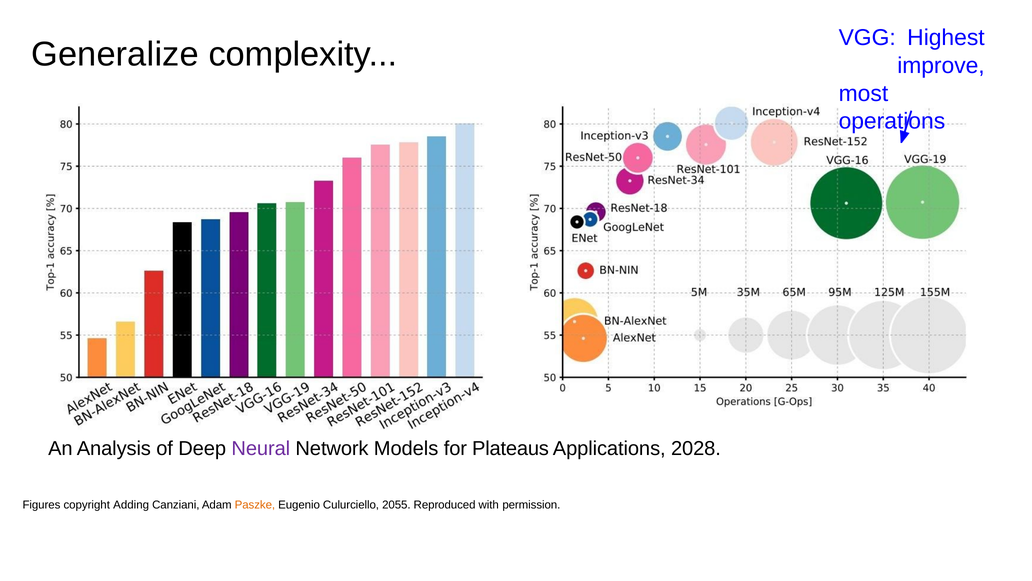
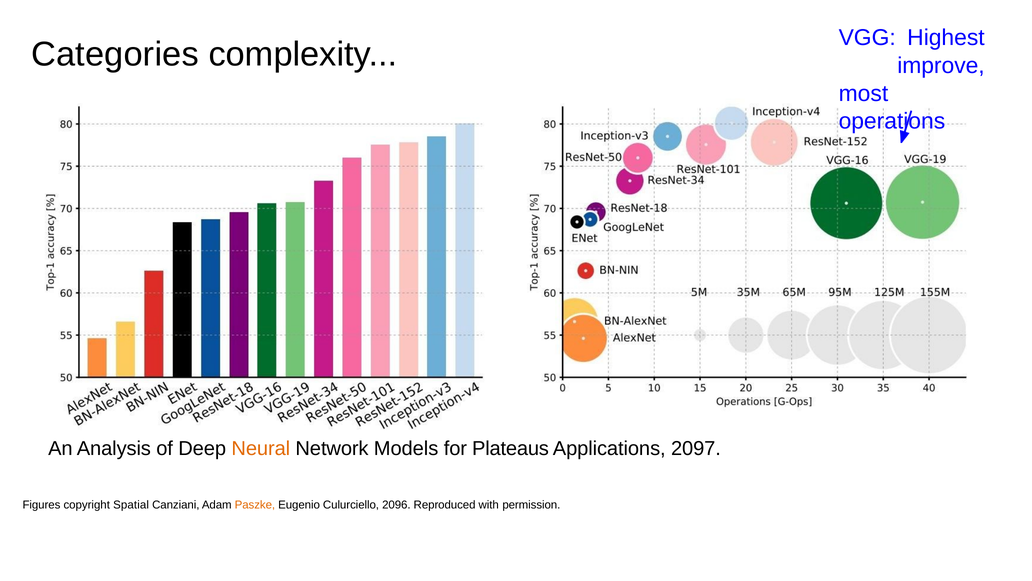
Generalize: Generalize -> Categories
Neural colour: purple -> orange
2028: 2028 -> 2097
Adding: Adding -> Spatial
2055: 2055 -> 2096
